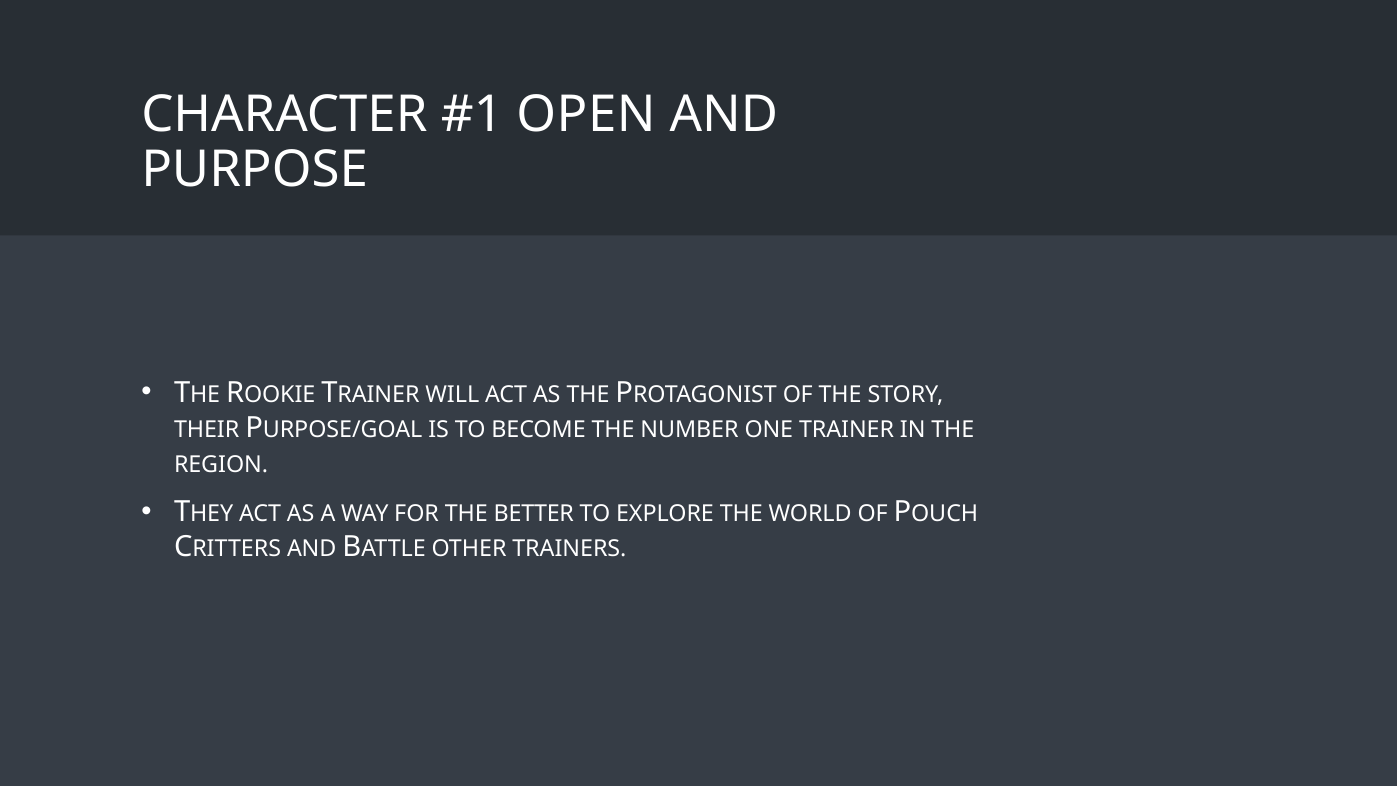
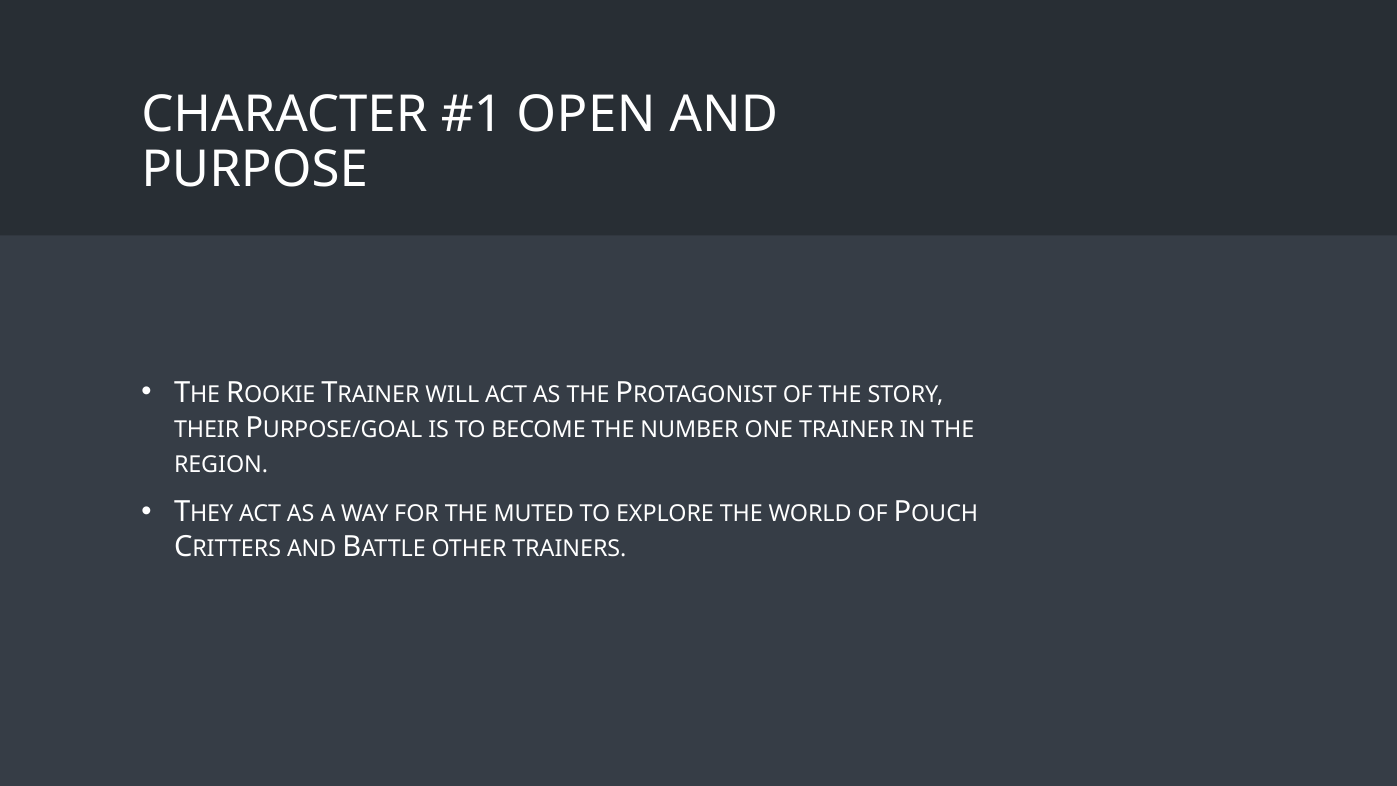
BETTER: BETTER -> MUTED
